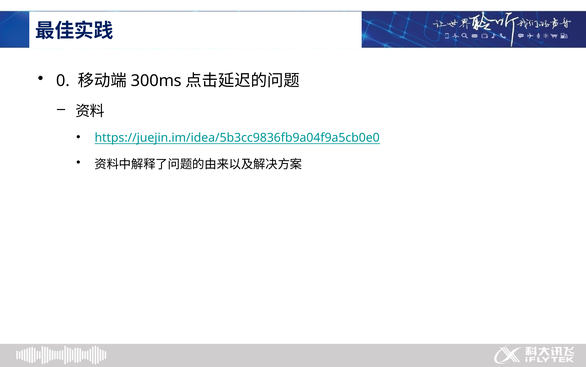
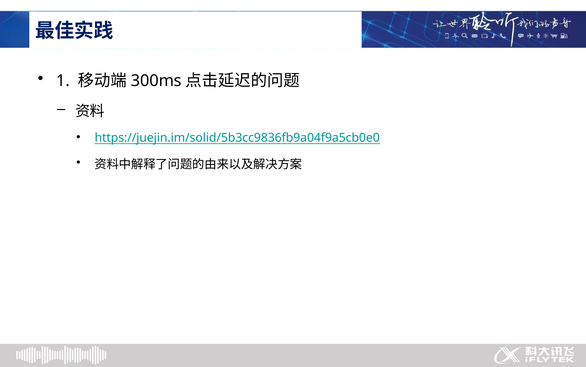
0: 0 -> 1
https://juejin.im/idea/5b3cc9836fb9a04f9a5cb0e0: https://juejin.im/idea/5b3cc9836fb9a04f9a5cb0e0 -> https://juejin.im/solid/5b3cc9836fb9a04f9a5cb0e0
